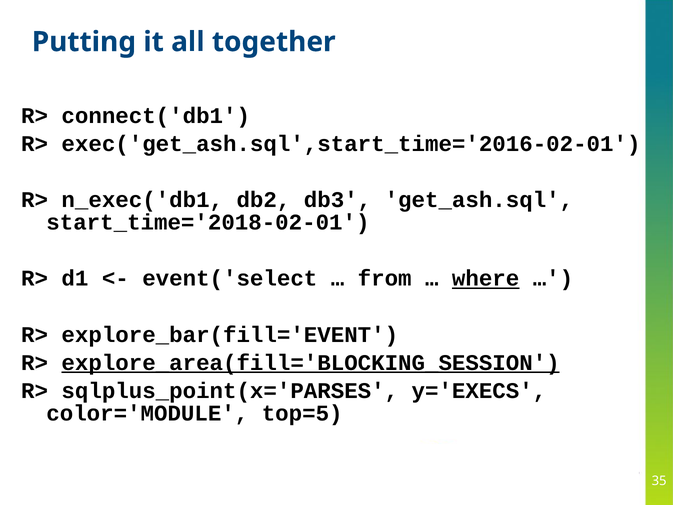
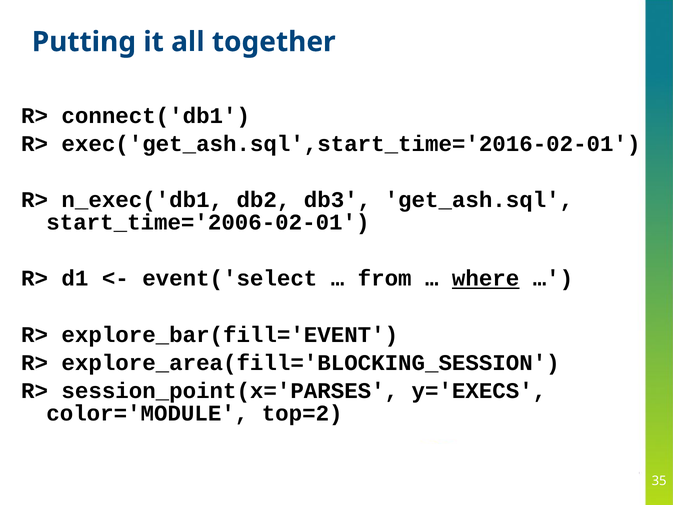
start_time='2018-02-01: start_time='2018-02-01 -> start_time='2006-02-01
explore_area(fill='BLOCKING_SESSION underline: present -> none
sqlplus_point(x='PARSES: sqlplus_point(x='PARSES -> session_point(x='PARSES
top=5: top=5 -> top=2
